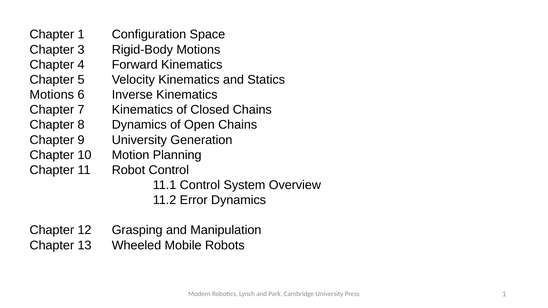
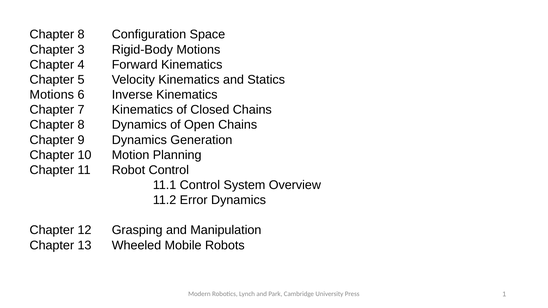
1 at (81, 35): 1 -> 8
9 University: University -> Dynamics
